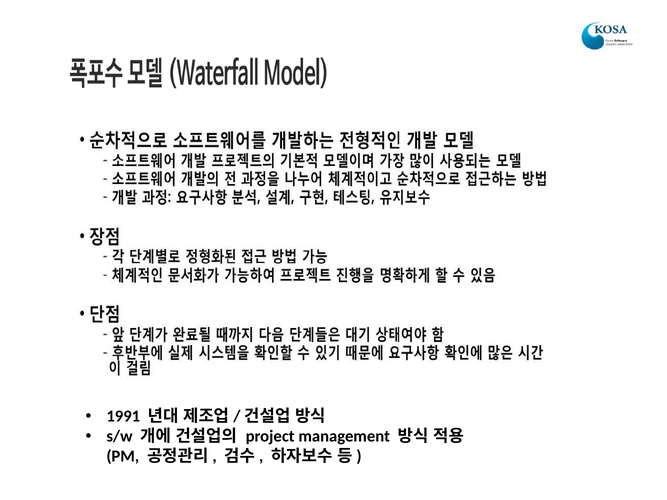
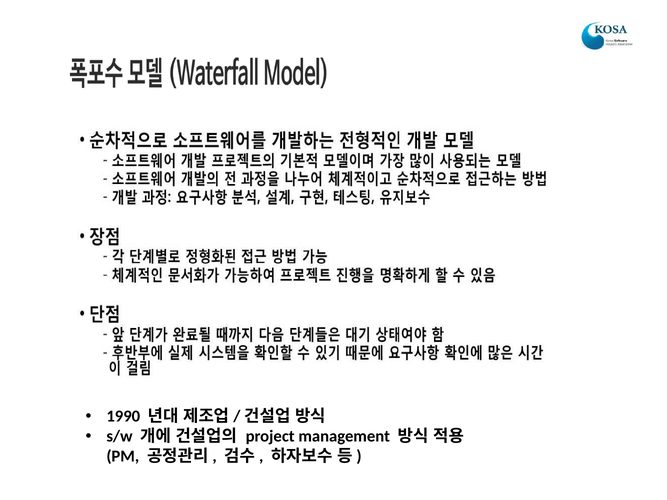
1991: 1991 -> 1990
